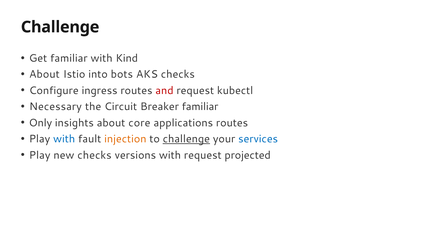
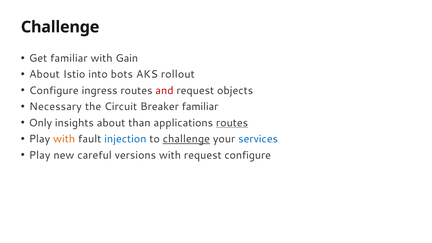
Kind: Kind -> Gain
AKS checks: checks -> rollout
kubectl: kubectl -> objects
core: core -> than
routes at (232, 123) underline: none -> present
with at (64, 139) colour: blue -> orange
injection colour: orange -> blue
new checks: checks -> careful
request projected: projected -> configure
